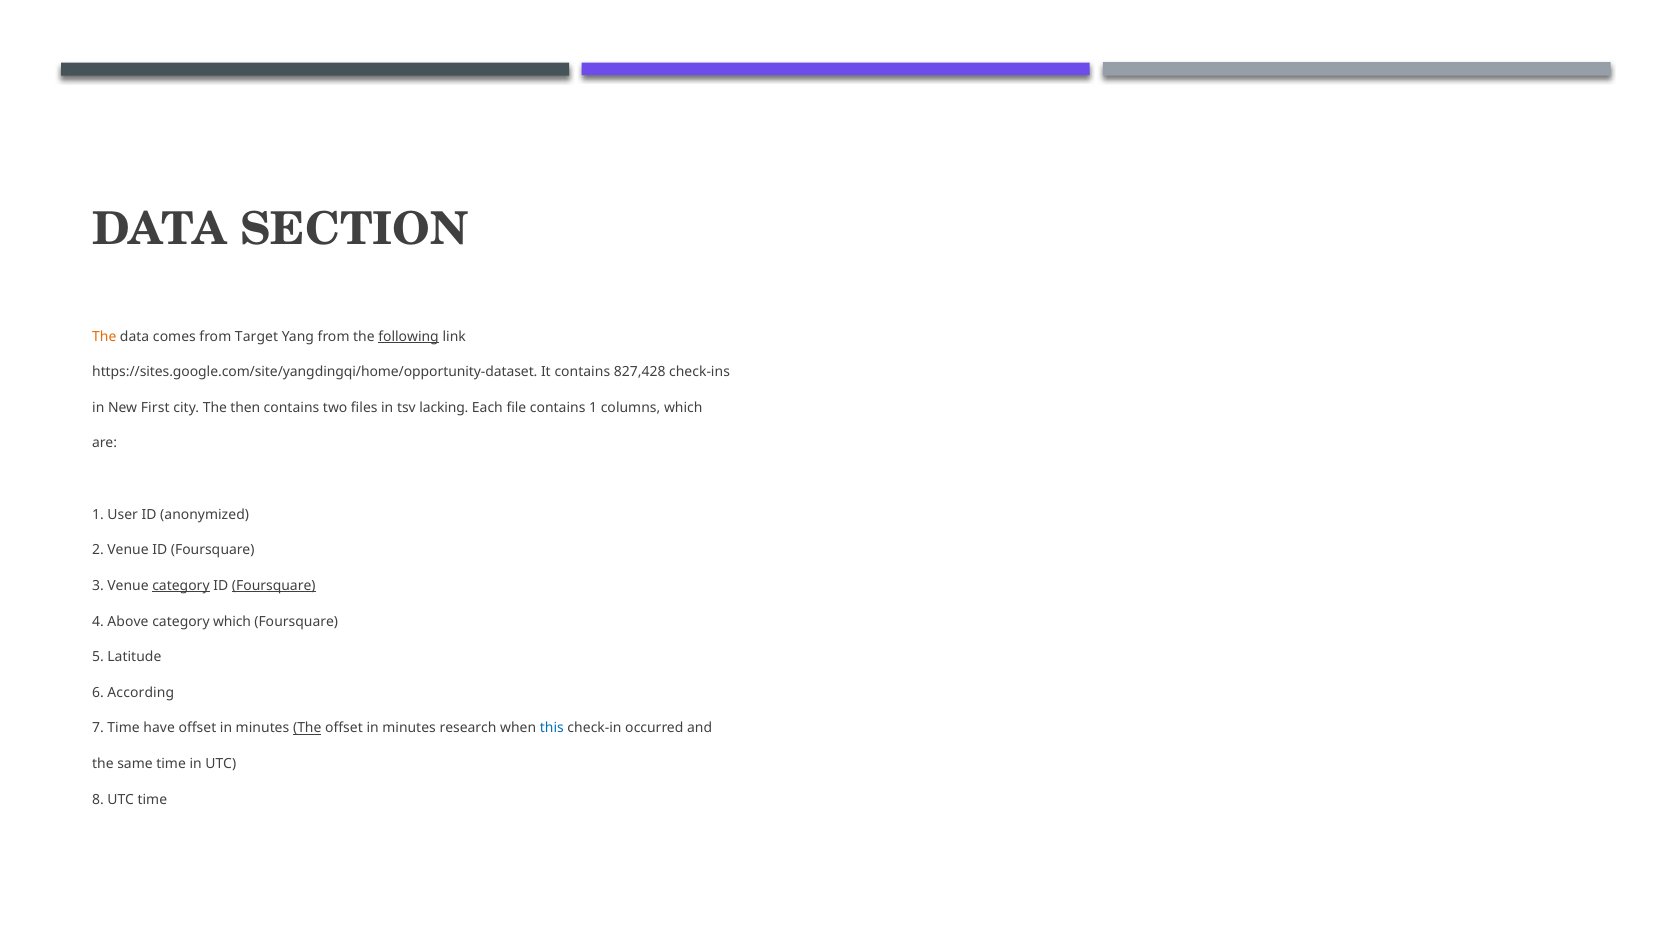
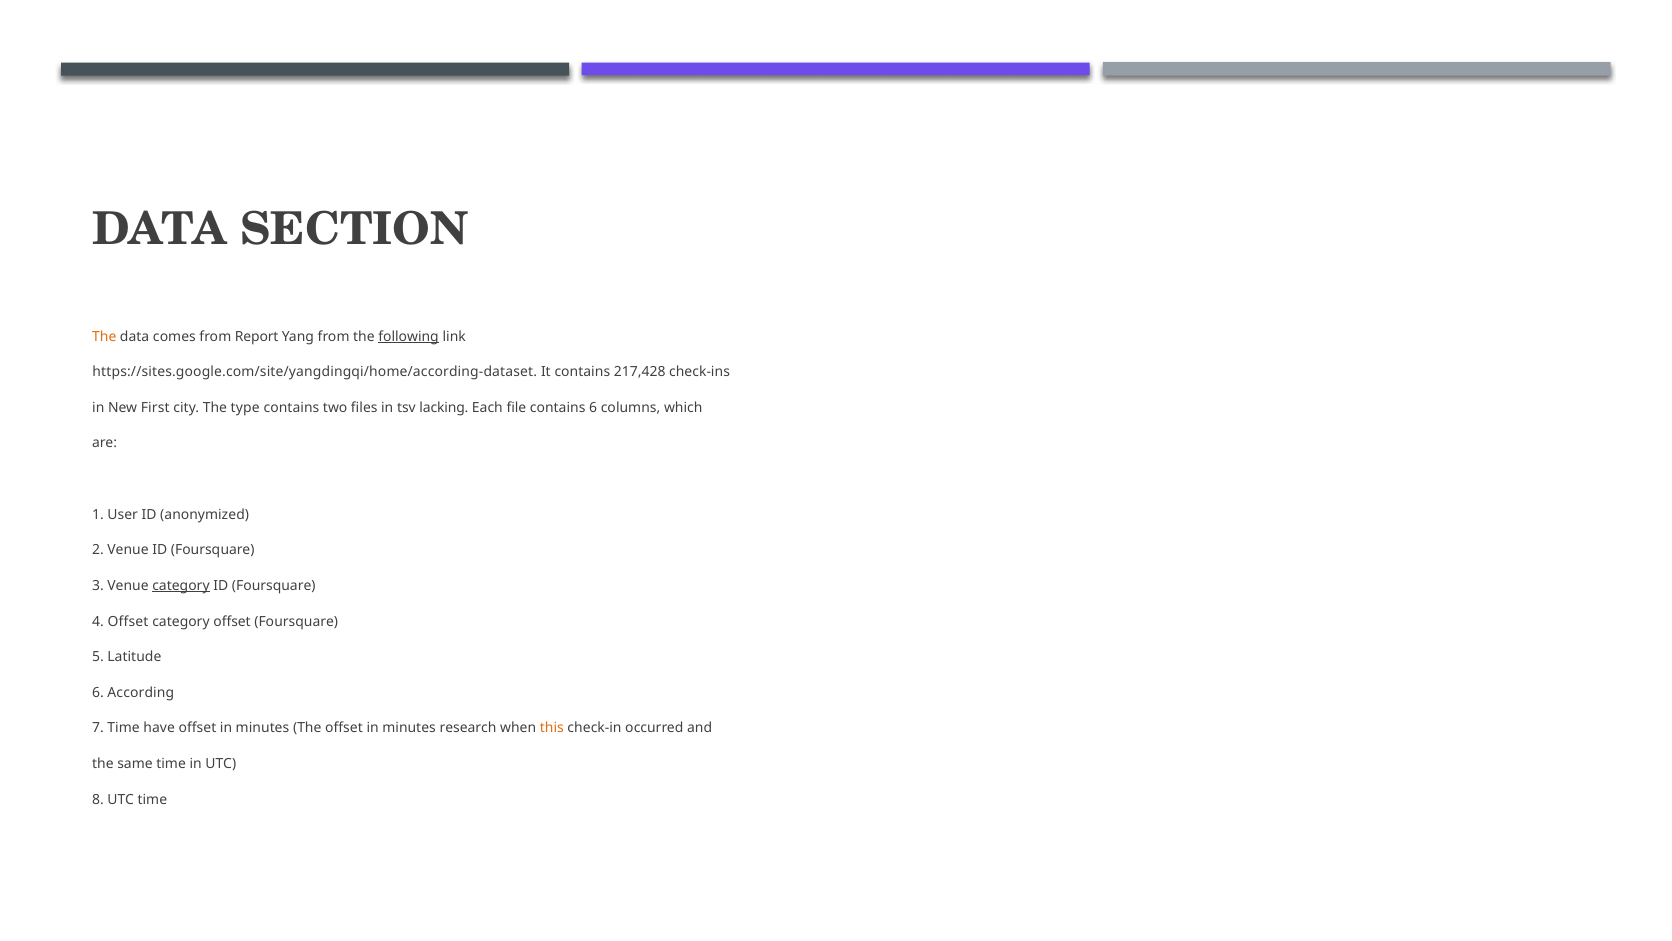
Target: Target -> Report
https://sites.google.com/site/yangdingqi/home/opportunity-dataset: https://sites.google.com/site/yangdingqi/home/opportunity-dataset -> https://sites.google.com/site/yangdingqi/home/according-dataset
827,428: 827,428 -> 217,428
then: then -> type
contains 1: 1 -> 6
Foursquare at (274, 586) underline: present -> none
4 Above: Above -> Offset
category which: which -> offset
The at (307, 728) underline: present -> none
this colour: blue -> orange
